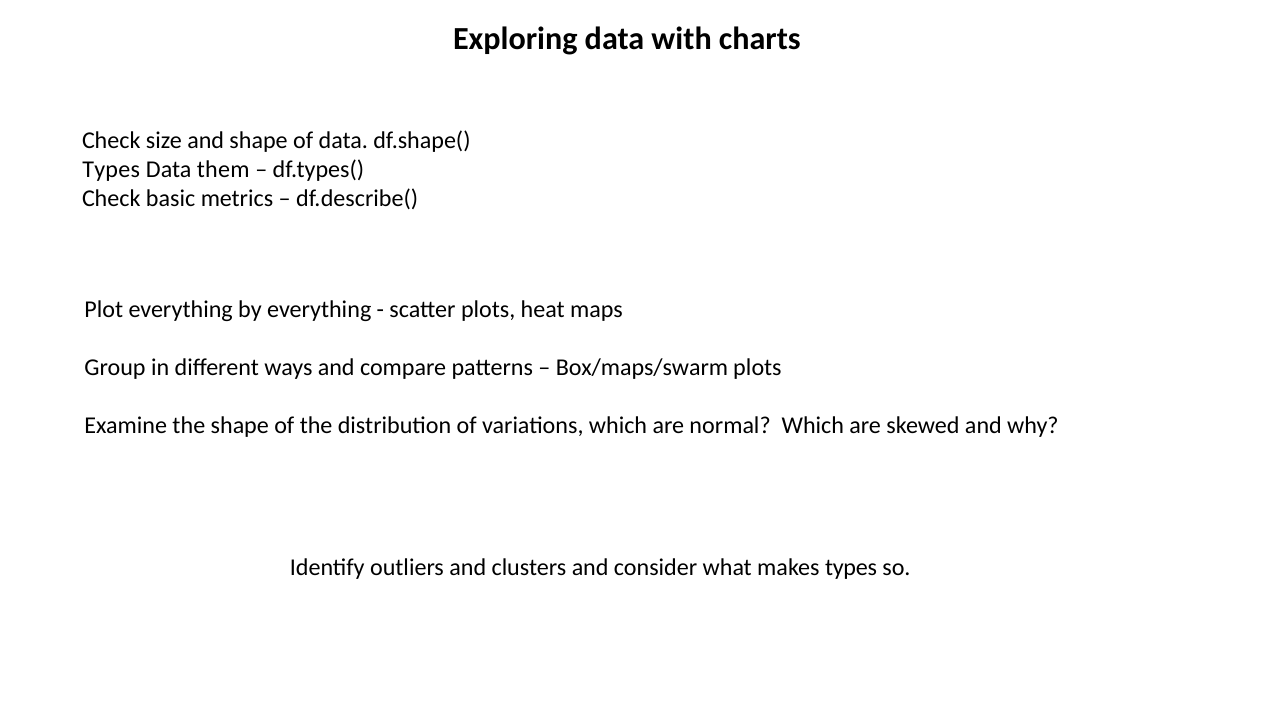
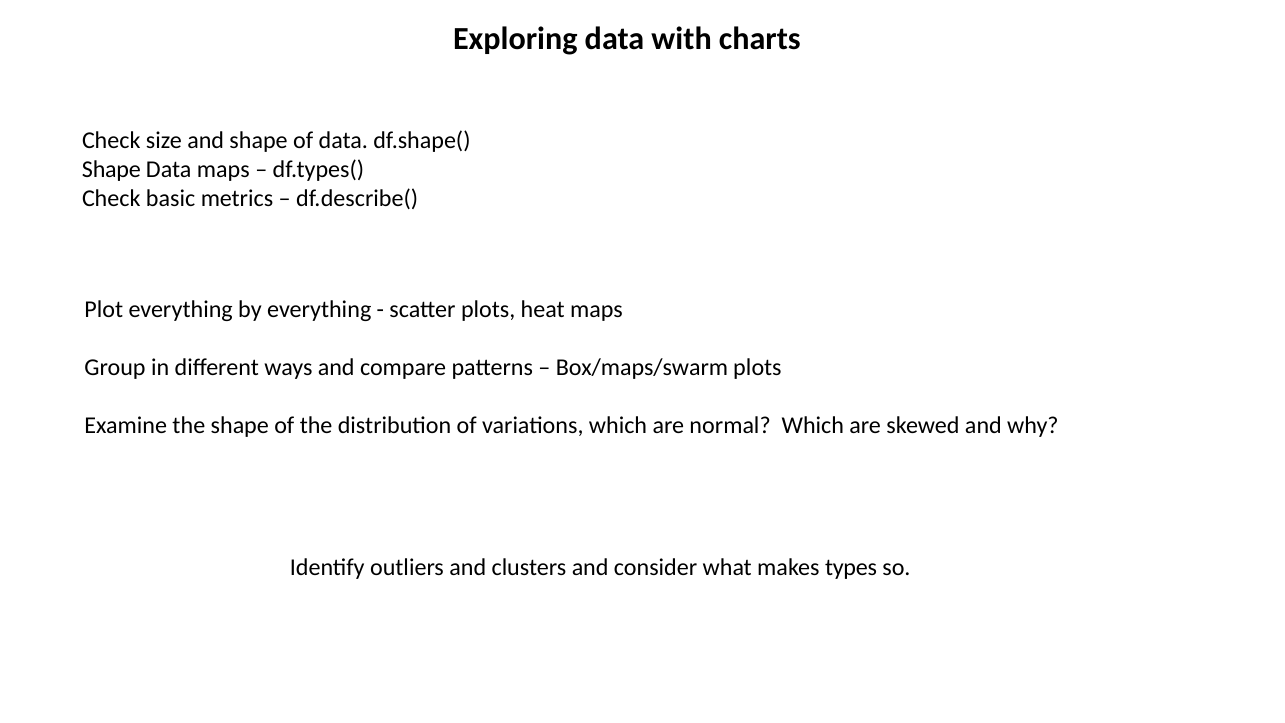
Types at (111, 169): Types -> Shape
Data them: them -> maps
